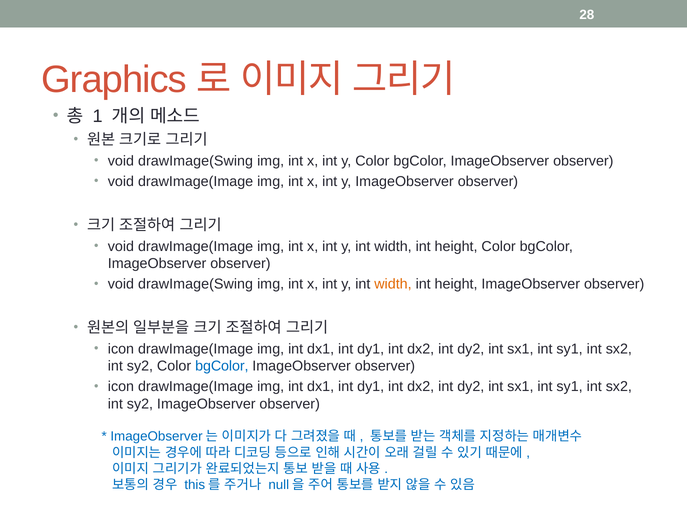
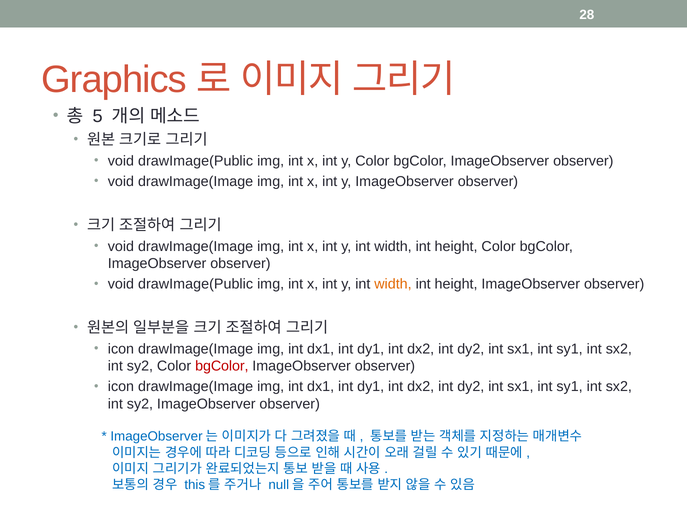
1: 1 -> 5
drawImage(Swing at (196, 161): drawImage(Swing -> drawImage(Public
drawImage(Swing at (196, 284): drawImage(Swing -> drawImage(Public
bgColor at (222, 366) colour: blue -> red
